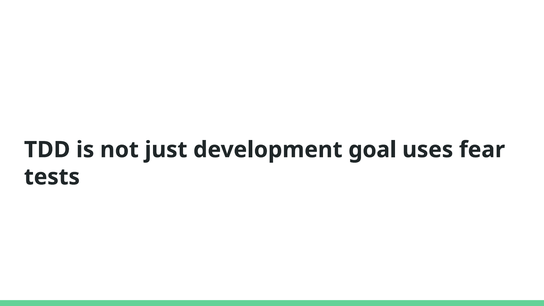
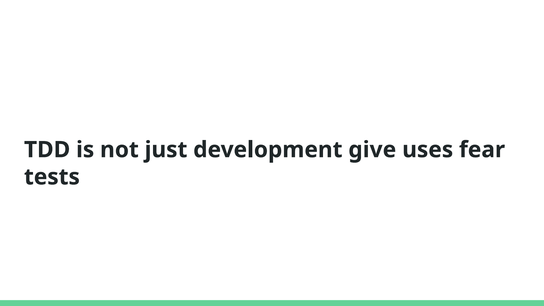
goal: goal -> give
